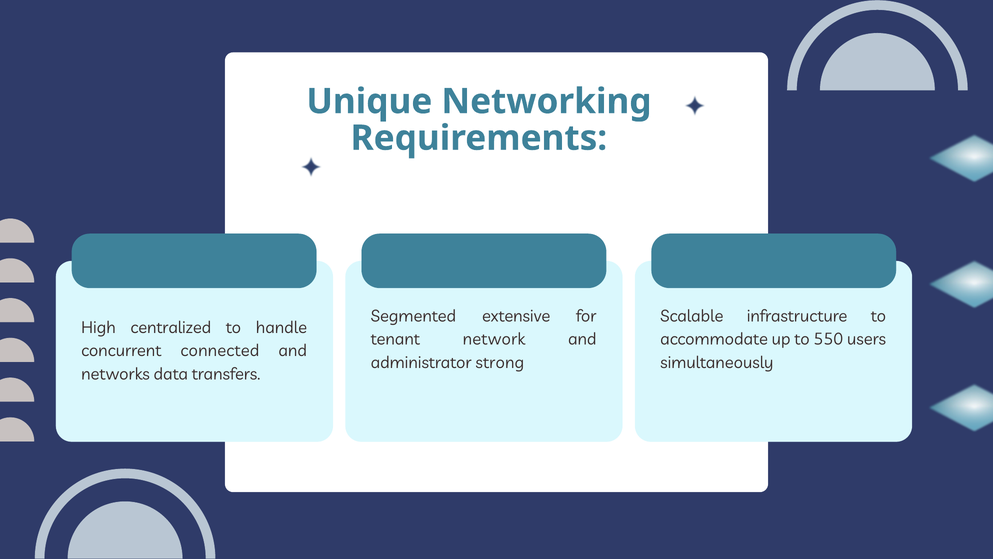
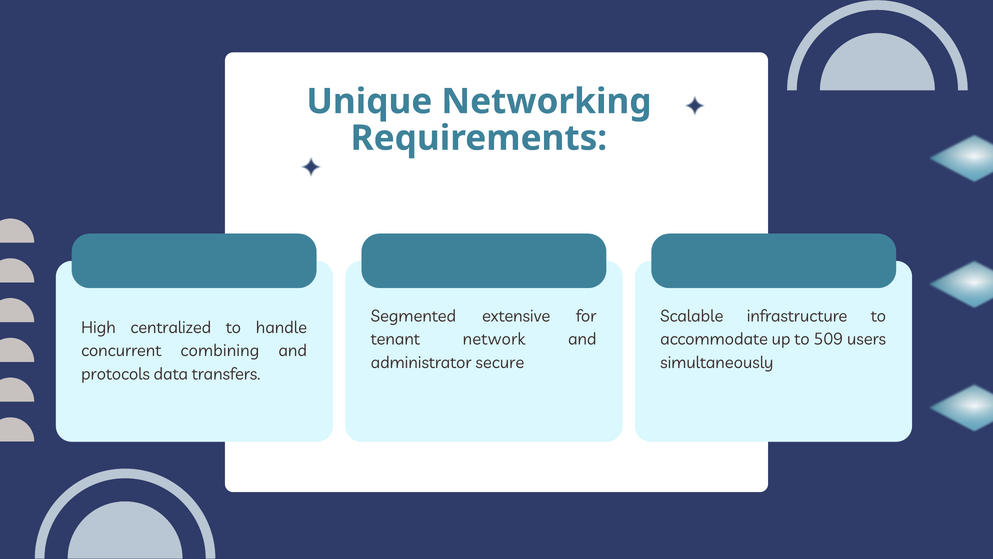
550: 550 -> 509
connected: connected -> combining
strong: strong -> secure
networks: networks -> protocols
